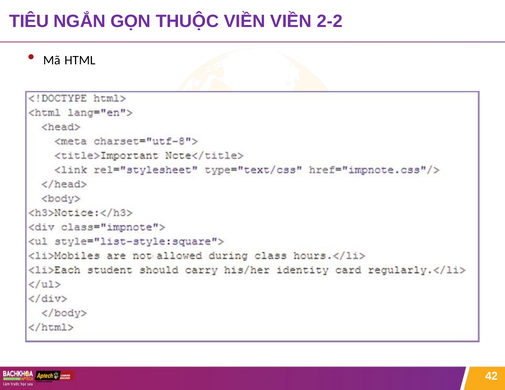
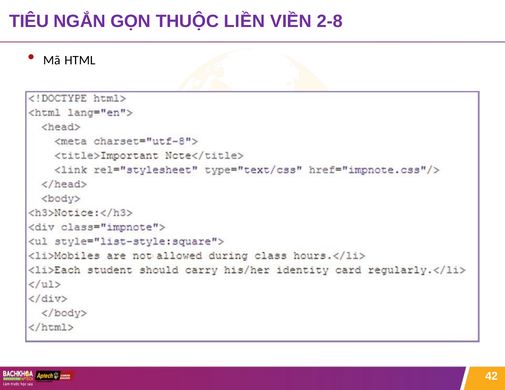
THUỘC VIỀN: VIỀN -> LIỀN
2-2: 2-2 -> 2-8
